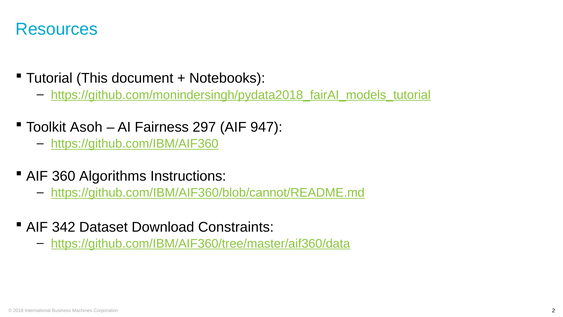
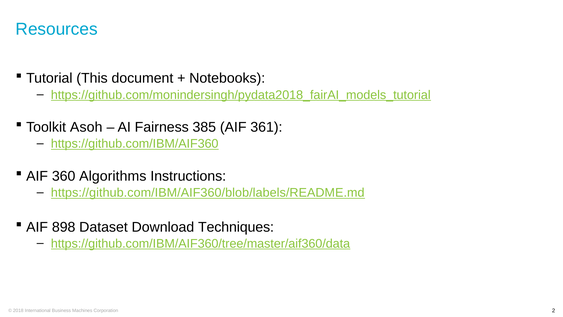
297: 297 -> 385
947: 947 -> 361
https://github.com/IBM/AIF360/blob/cannot/README.md: https://github.com/IBM/AIF360/blob/cannot/README.md -> https://github.com/IBM/AIF360/blob/labels/README.md
342: 342 -> 898
Constraints: Constraints -> Techniques
